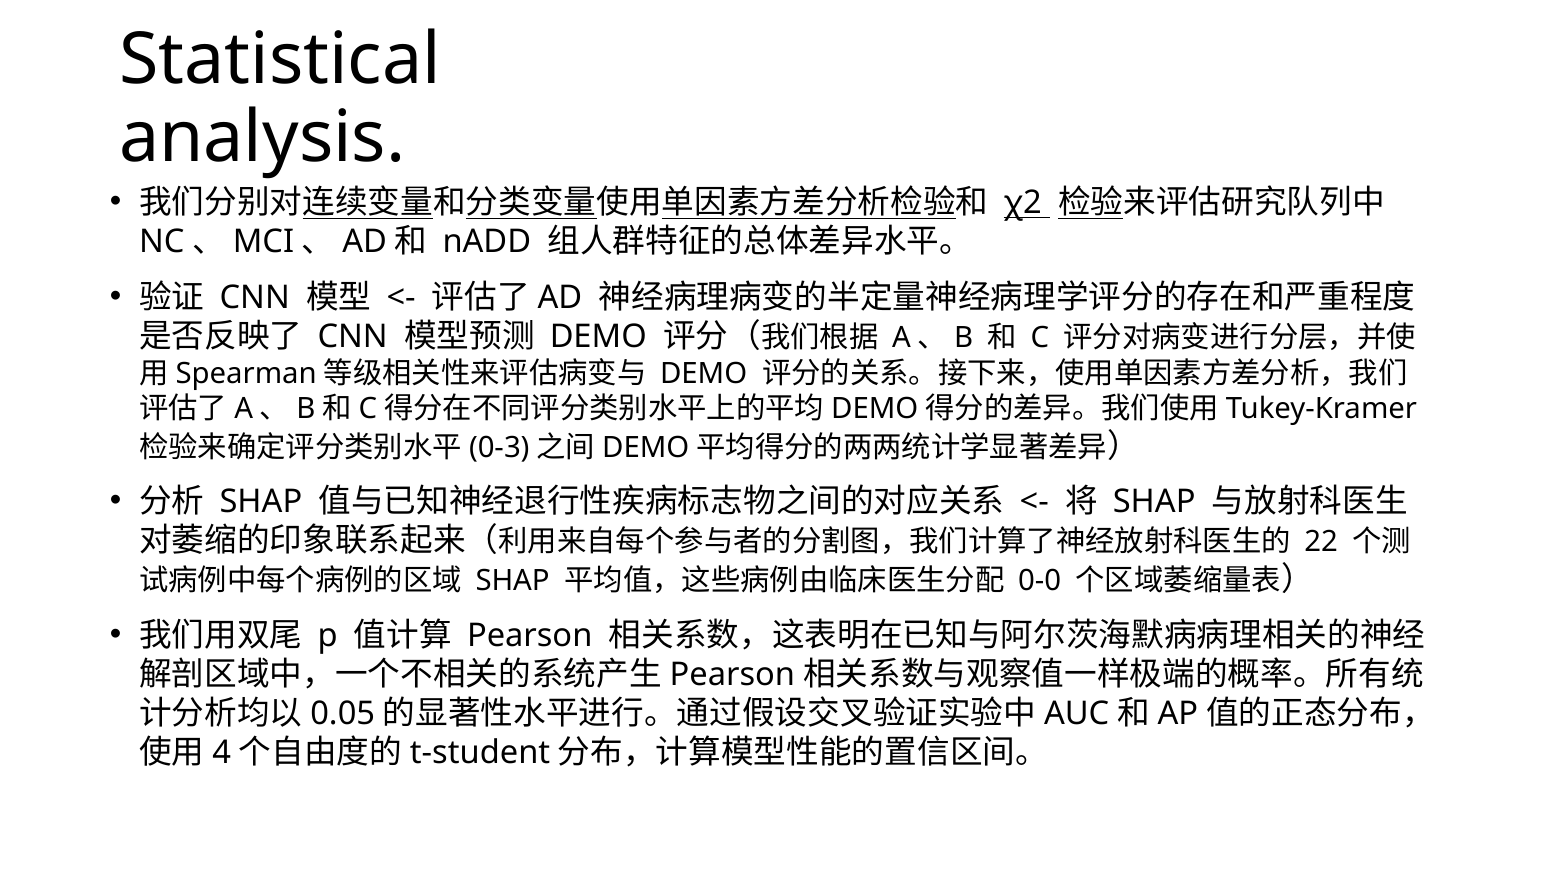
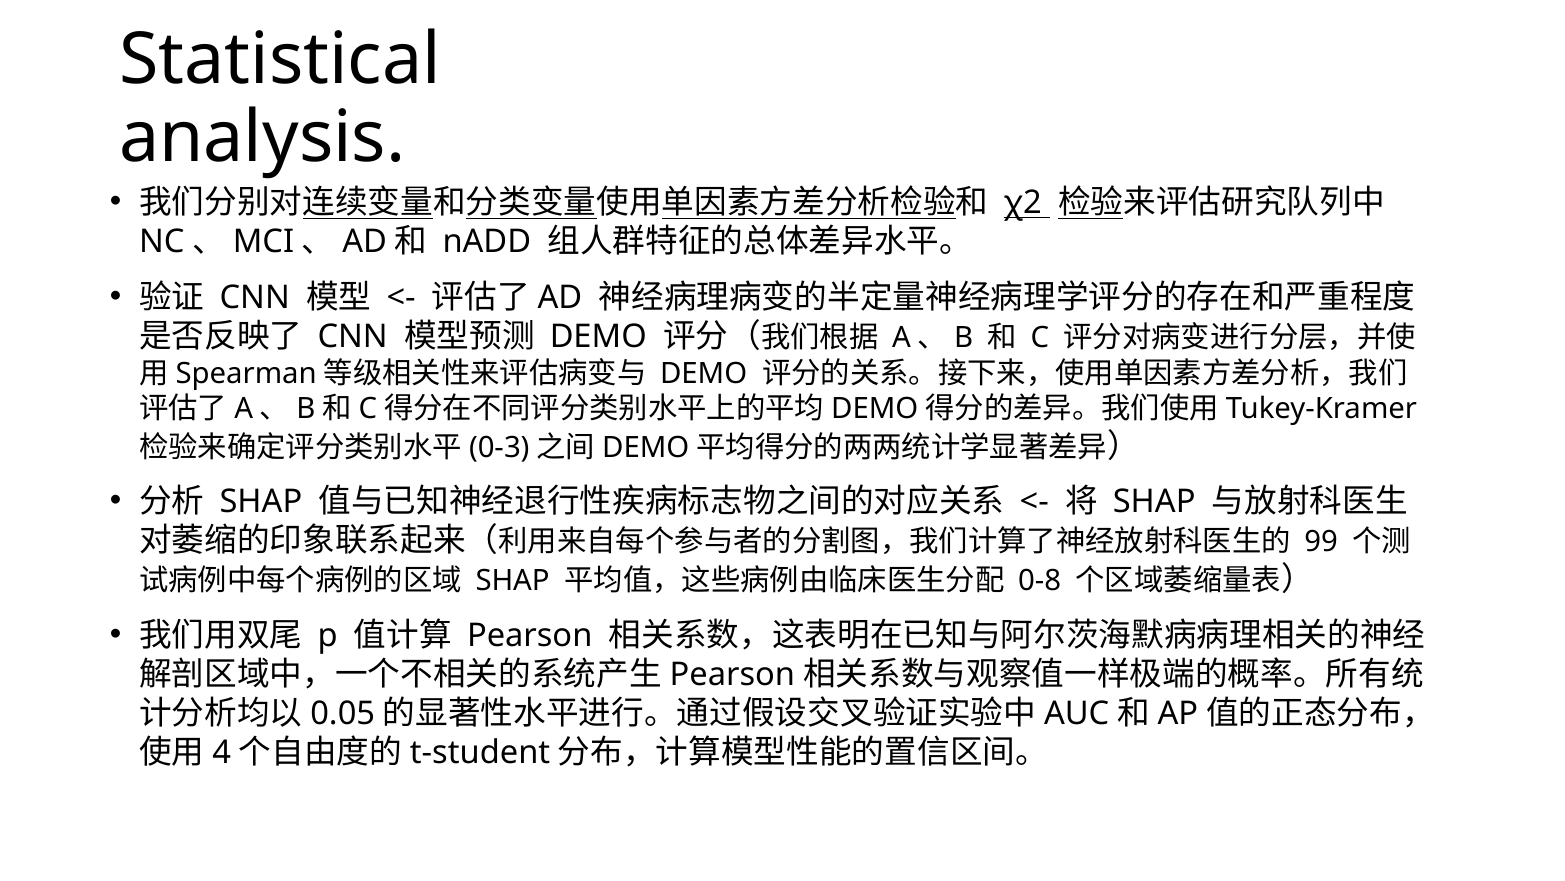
22: 22 -> 99
0-0: 0-0 -> 0-8
